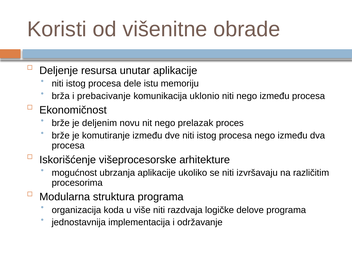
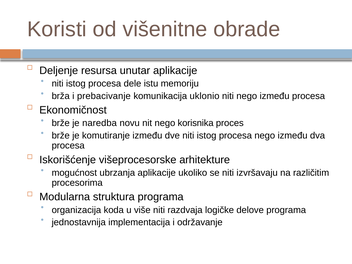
deljenim: deljenim -> naredba
prelazak: prelazak -> korisnika
